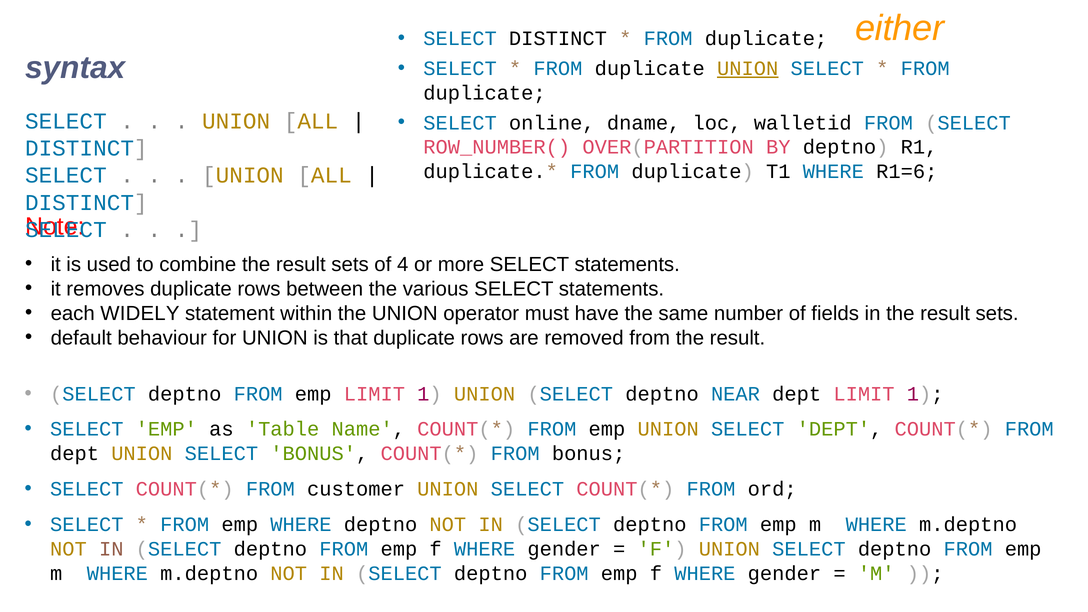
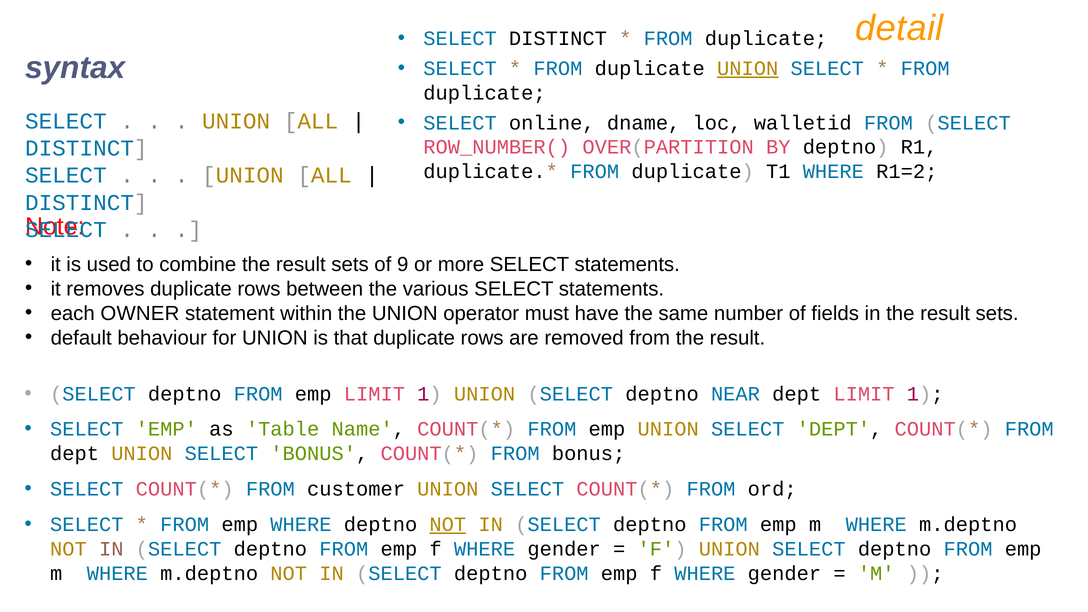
either: either -> detail
R1=6: R1=6 -> R1=2
4: 4 -> 9
WIDELY: WIDELY -> OWNER
NOT at (448, 524) underline: none -> present
